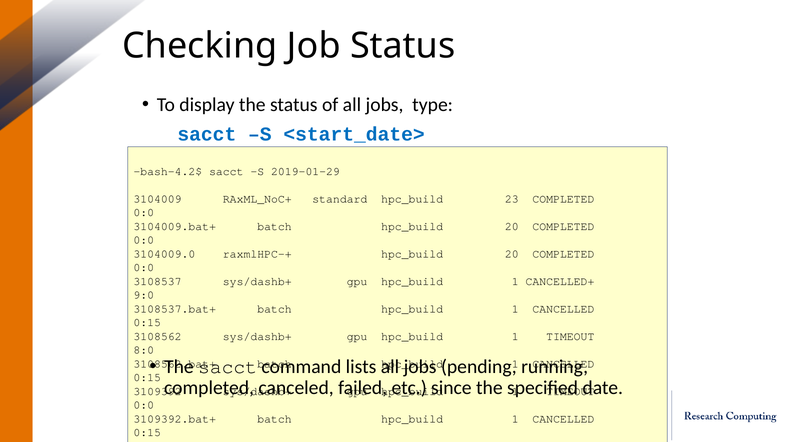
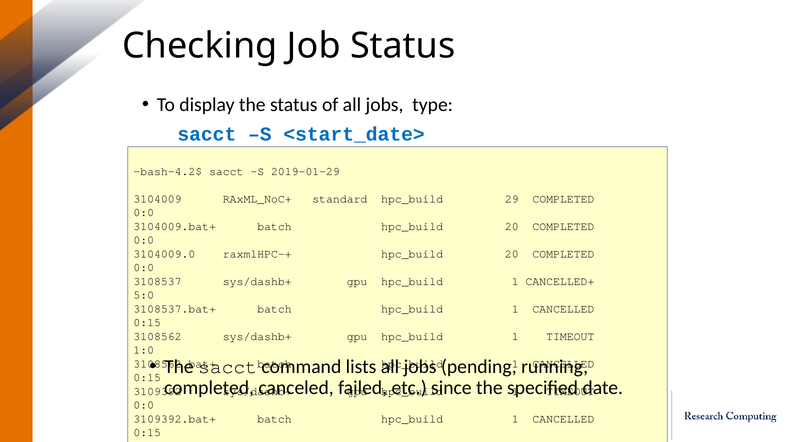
23: 23 -> 29
9:0: 9:0 -> 5:0
8:0 at (144, 350): 8:0 -> 1:0
